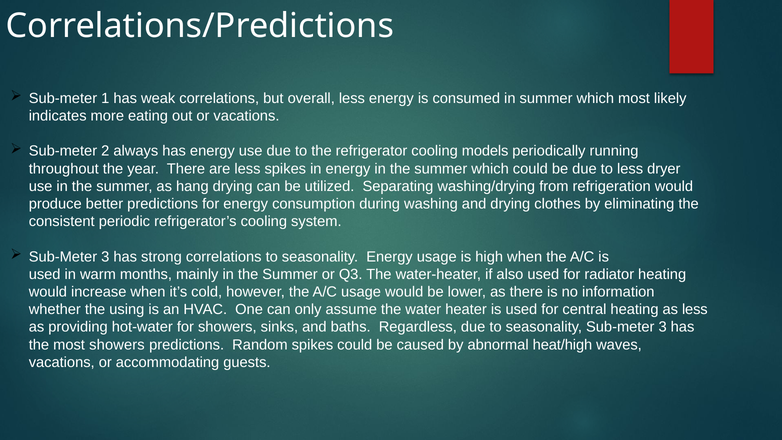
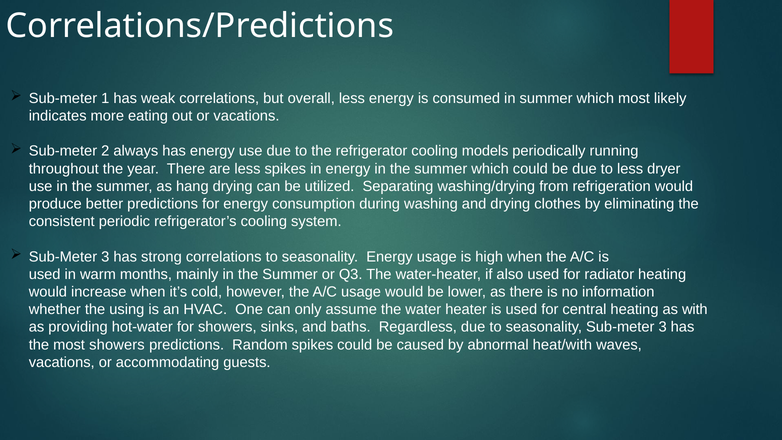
as less: less -> with
heat/high: heat/high -> heat/with
